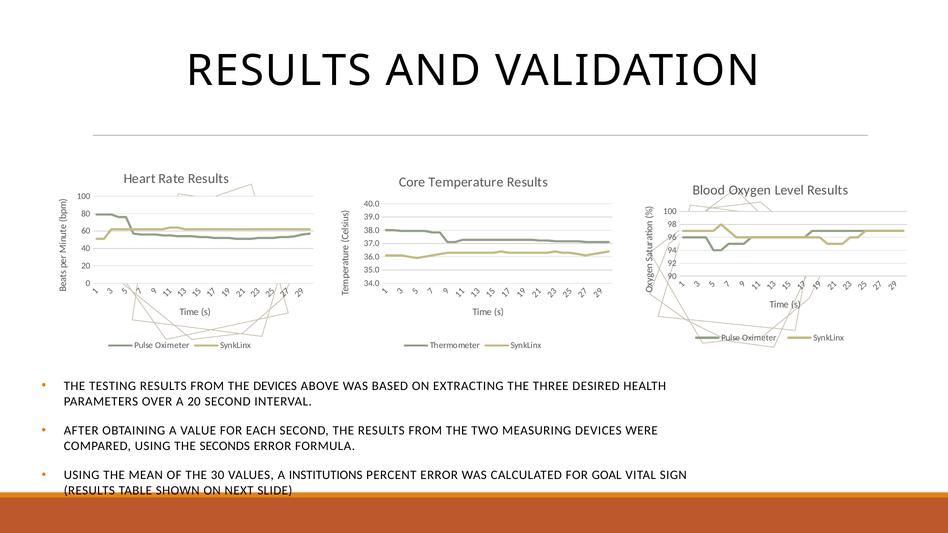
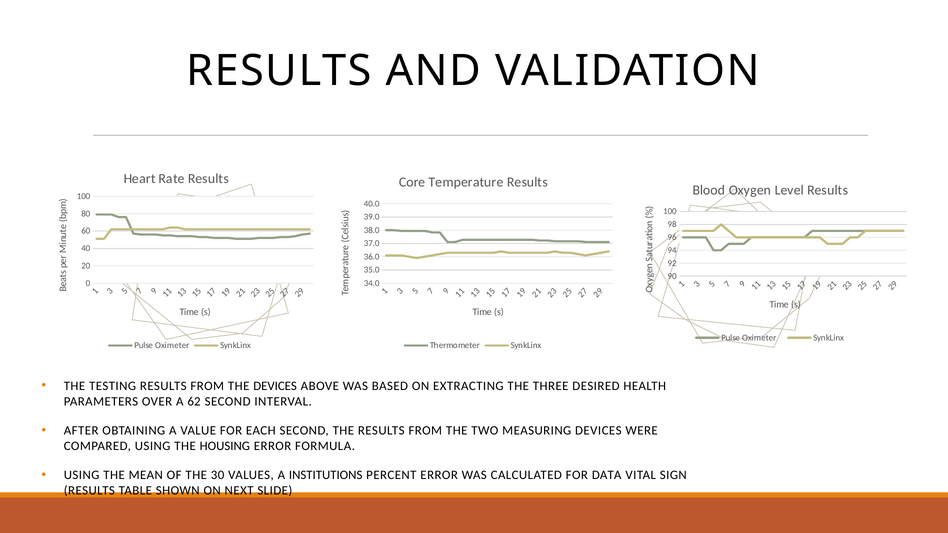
A 20: 20 -> 62
SECONDS: SECONDS -> HOUSING
GOAL: GOAL -> DATA
